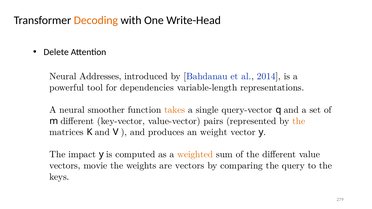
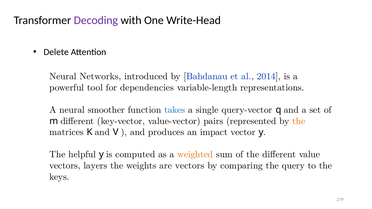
Decoding colour: orange -> purple
Addresses: Addresses -> Networks
takes colour: orange -> blue
weight: weight -> impact
impact: impact -> helpful
movie: movie -> layers
